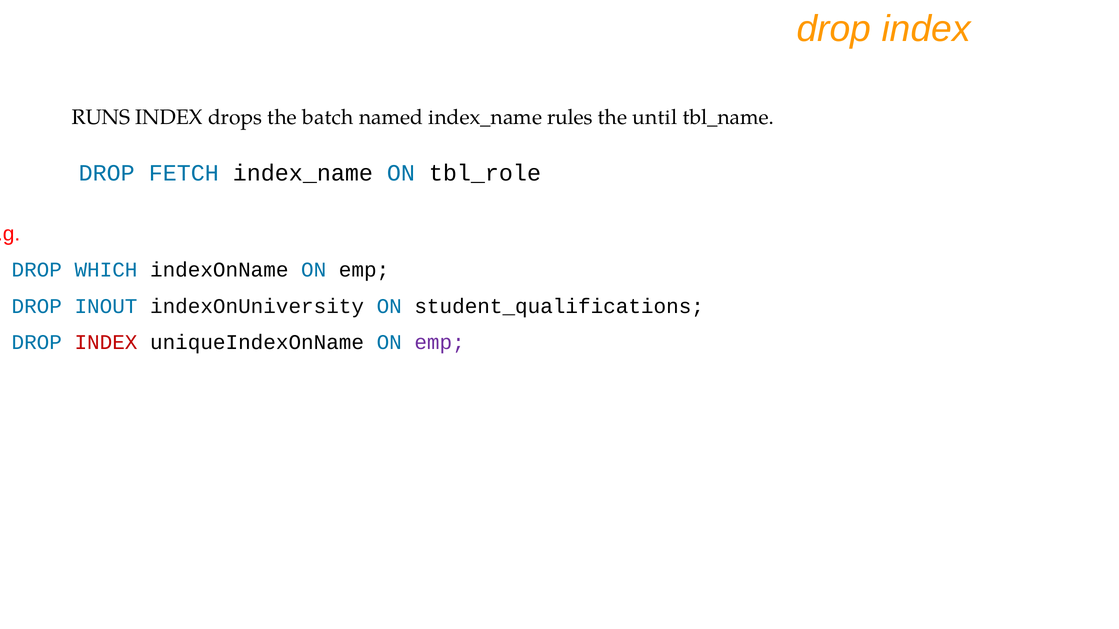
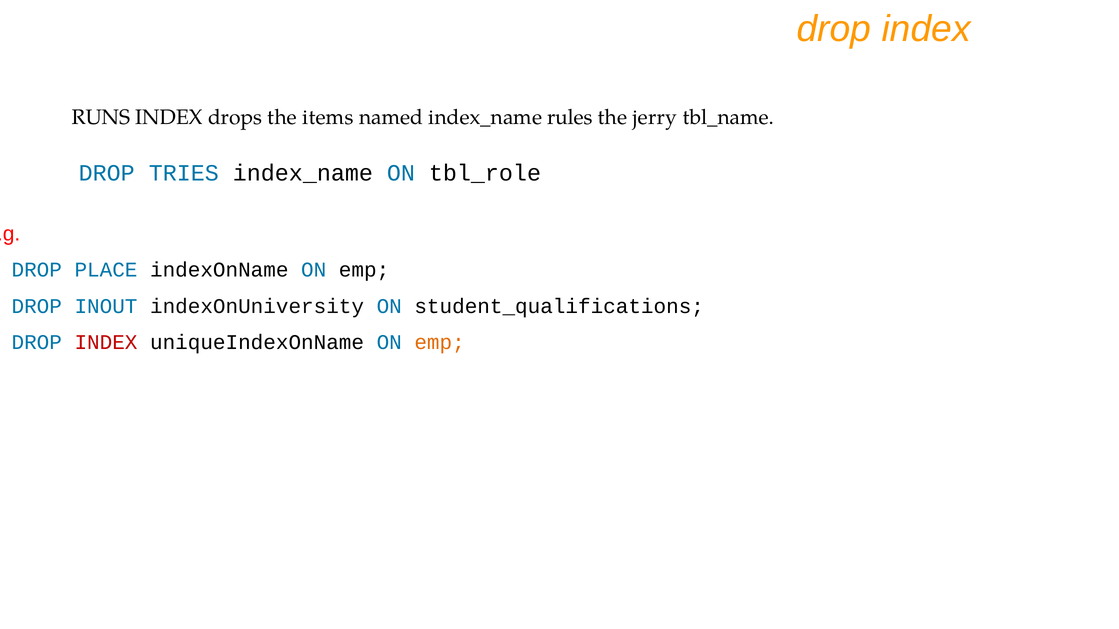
batch: batch -> items
until: until -> jerry
FETCH: FETCH -> TRIES
WHICH: WHICH -> PLACE
emp at (440, 343) colour: purple -> orange
